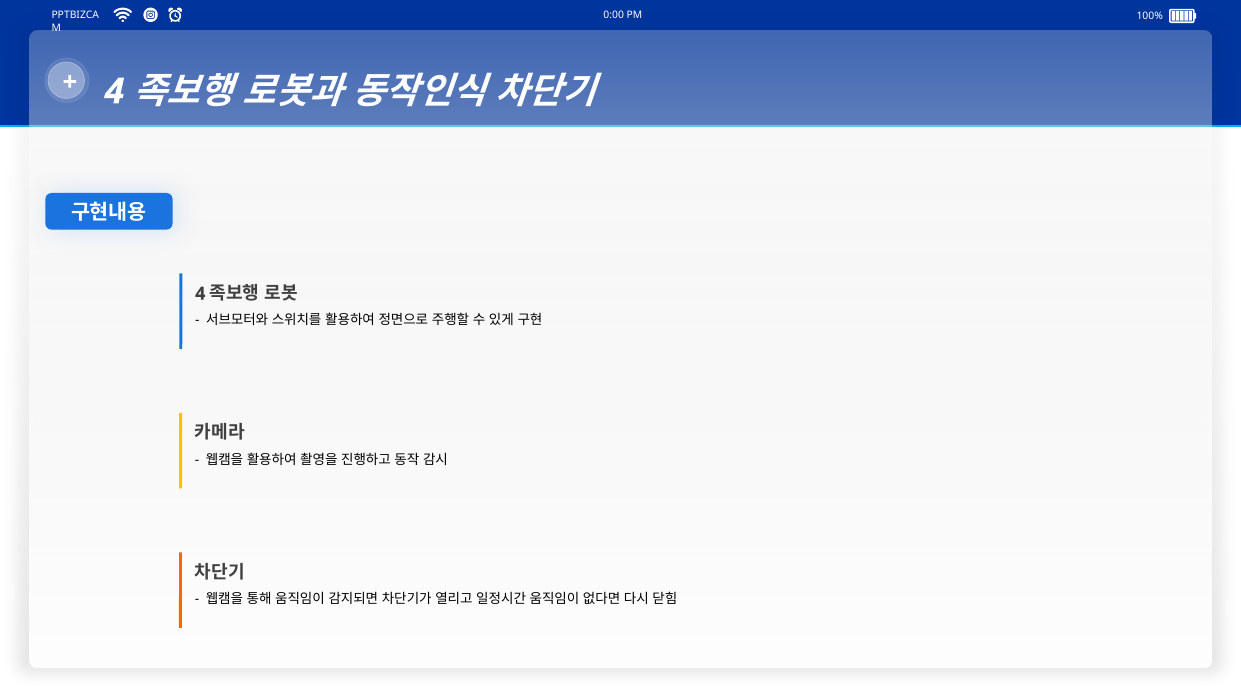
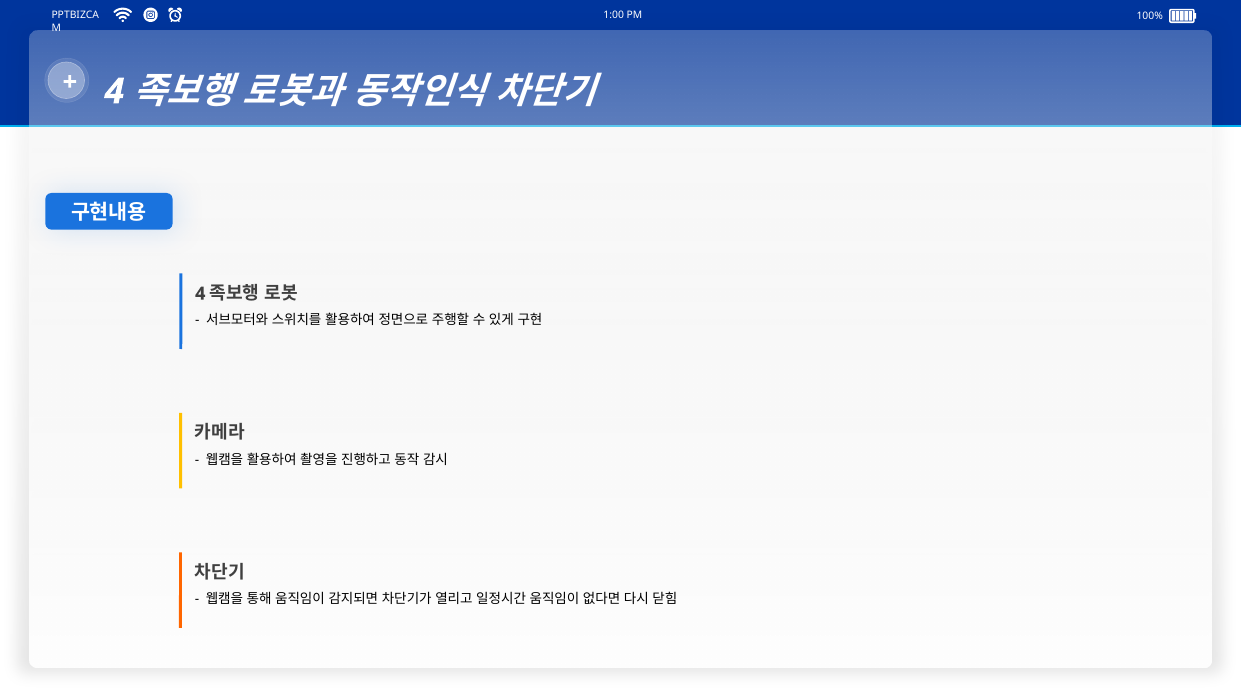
0:00: 0:00 -> 1:00
